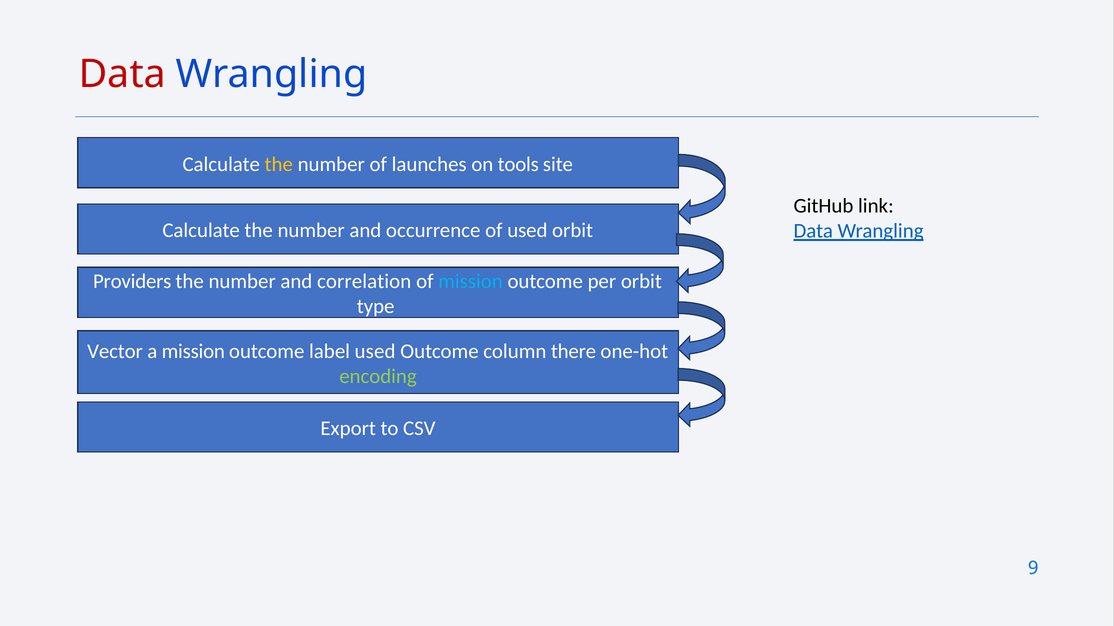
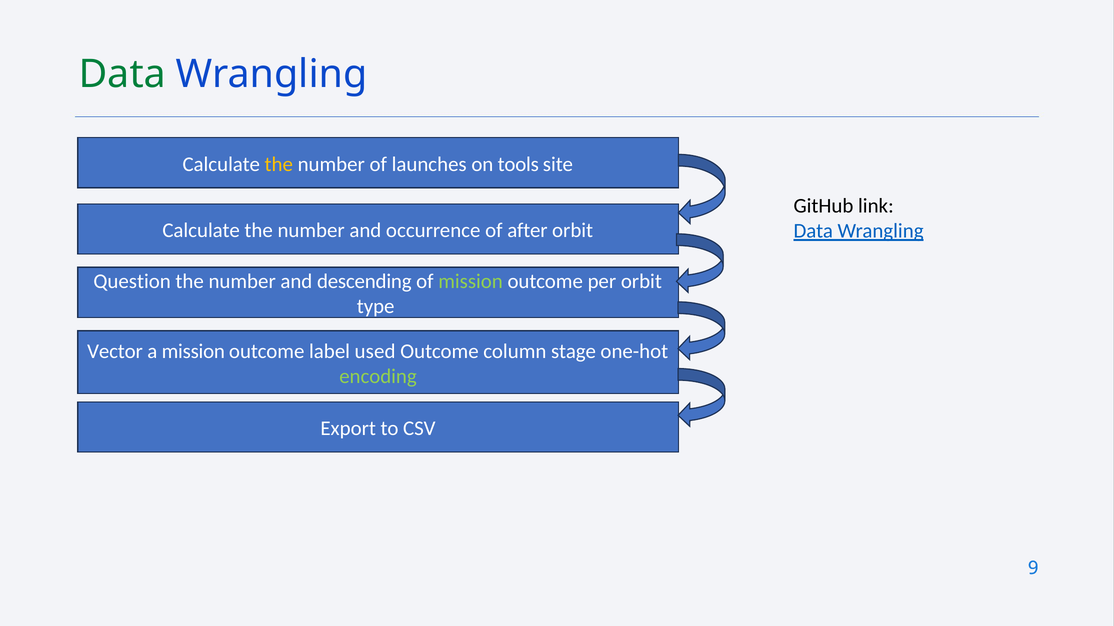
Data at (122, 74) colour: red -> green
of used: used -> after
Providers: Providers -> Question
correlation: correlation -> descending
mission at (471, 282) colour: light blue -> light green
there: there -> stage
